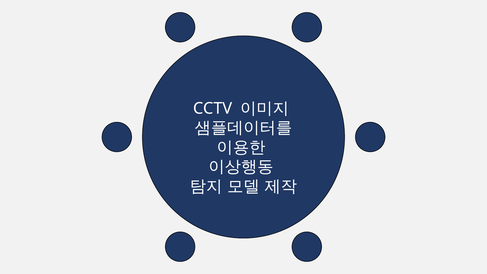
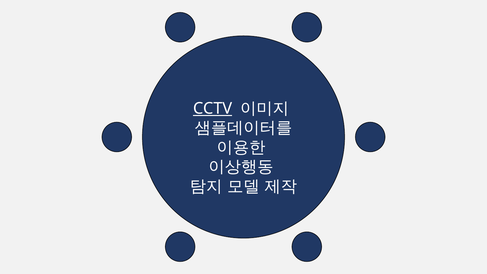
CCTV underline: none -> present
